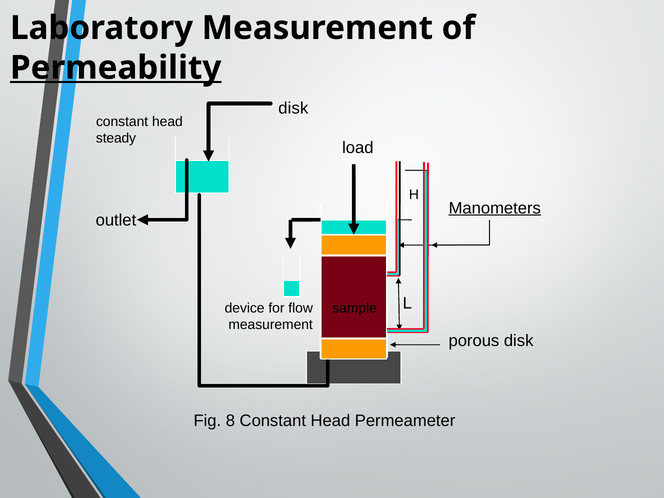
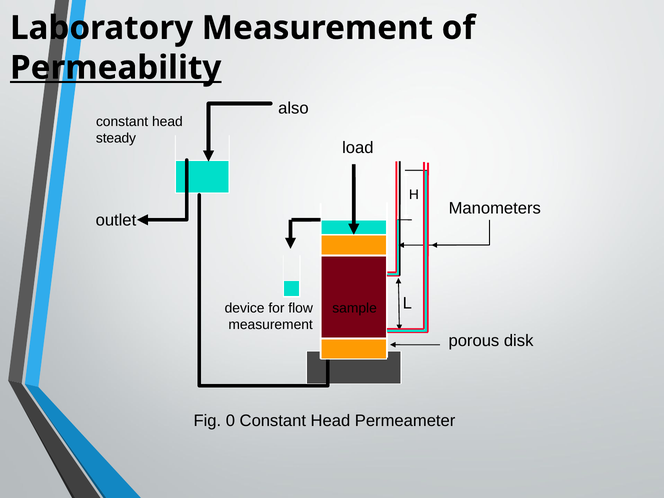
disk at (293, 108): disk -> also
Manometers underline: present -> none
8: 8 -> 0
